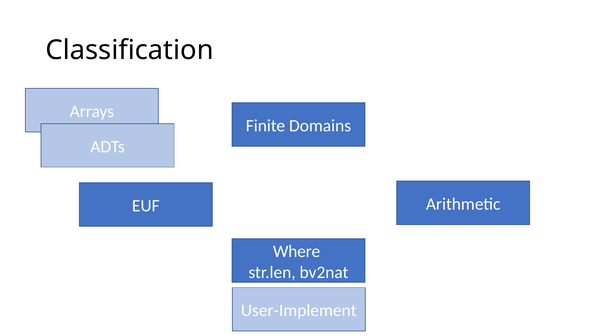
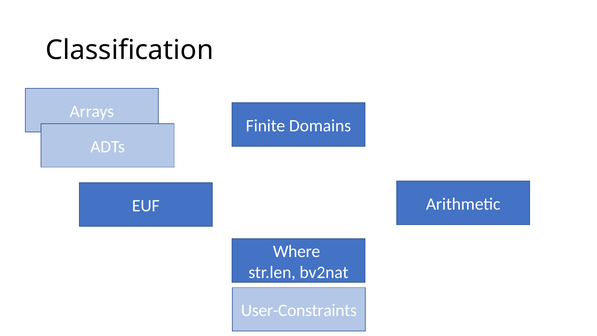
User-Implement: User-Implement -> User-Constraints
